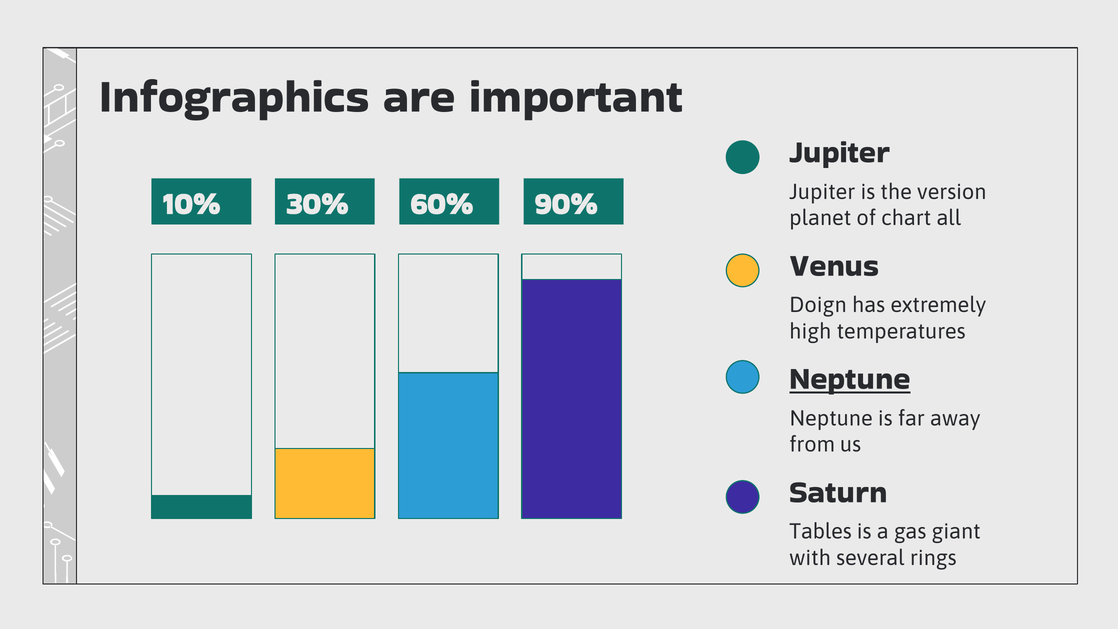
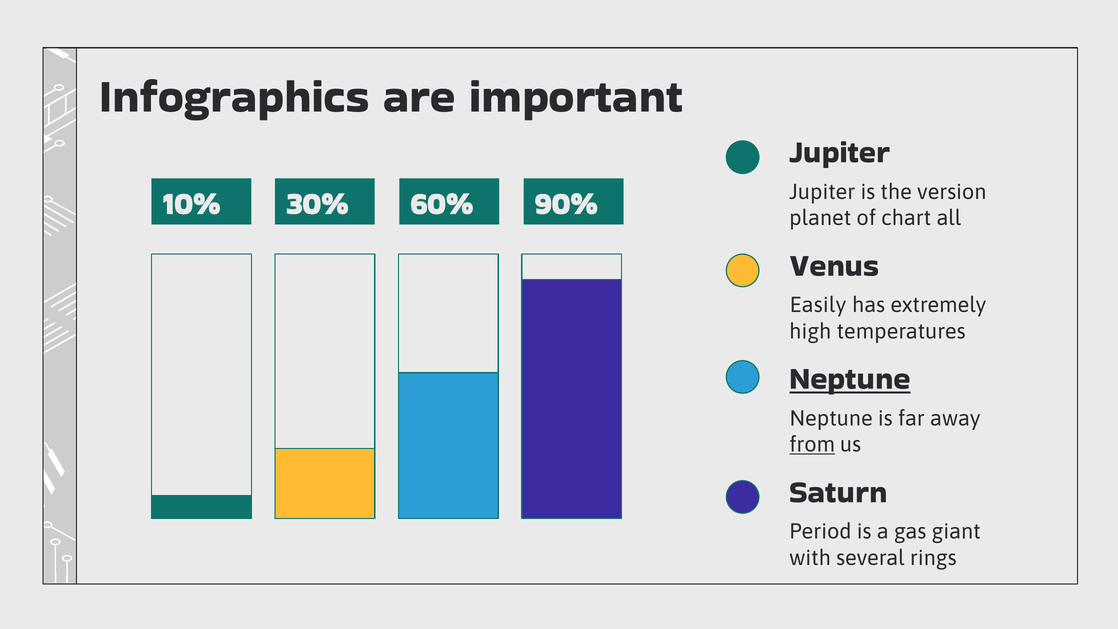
Doign: Doign -> Easily
from underline: none -> present
Tables: Tables -> Period
